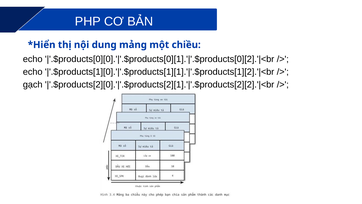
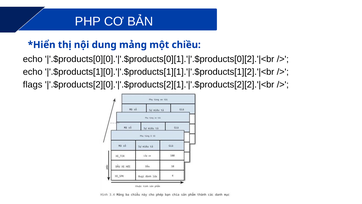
gạch: gạch -> flags
